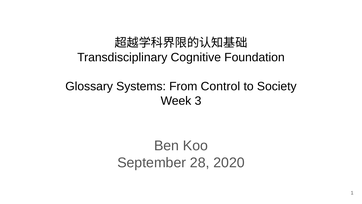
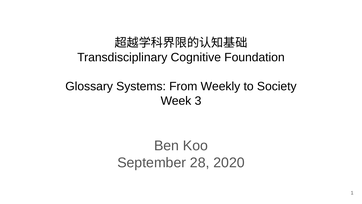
Control: Control -> Weekly
